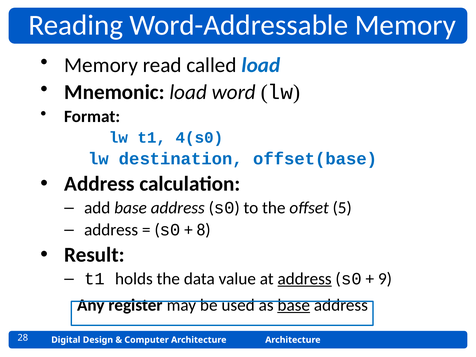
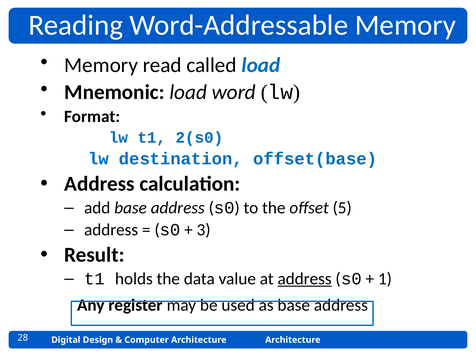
4(s0: 4(s0 -> 2(s0
8: 8 -> 3
9: 9 -> 1
base at (294, 305) underline: present -> none
